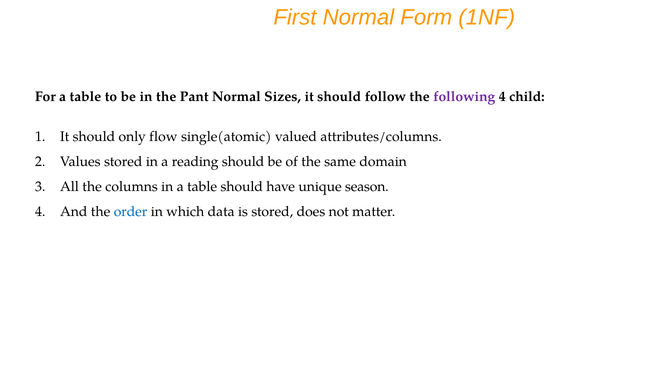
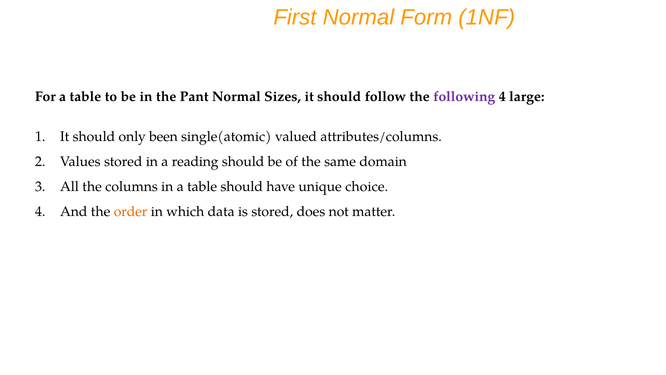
child: child -> large
flow: flow -> been
season: season -> choice
order colour: blue -> orange
